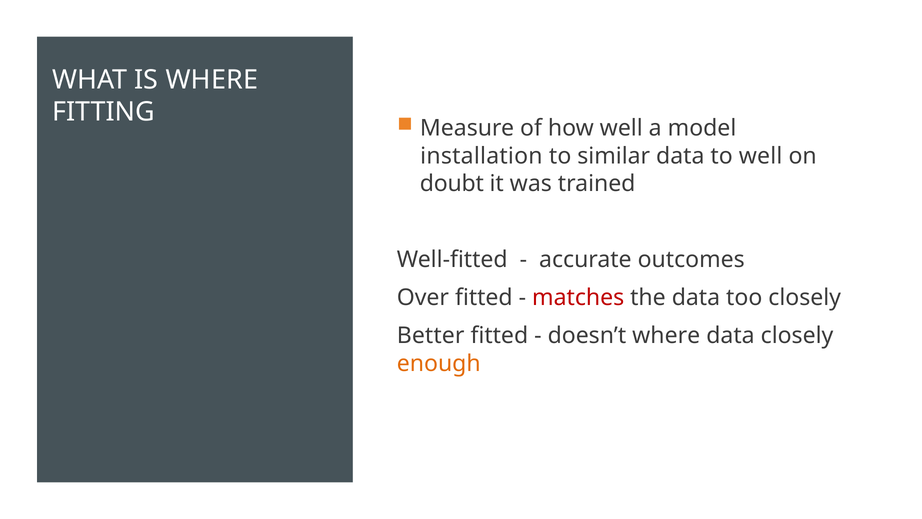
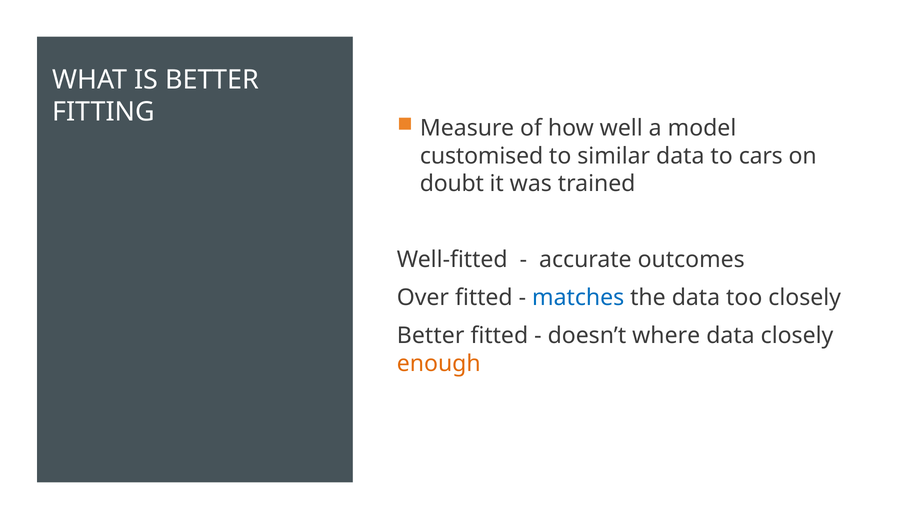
IS WHERE: WHERE -> BETTER
installation: installation -> customised
to well: well -> cars
matches colour: red -> blue
